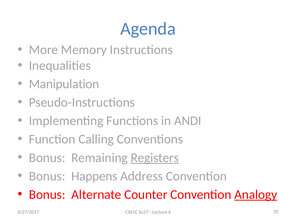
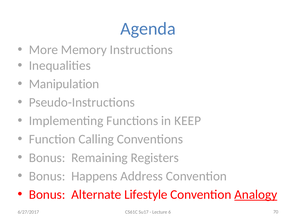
ANDI: ANDI -> KEEP
Registers underline: present -> none
Counter: Counter -> Lifestyle
